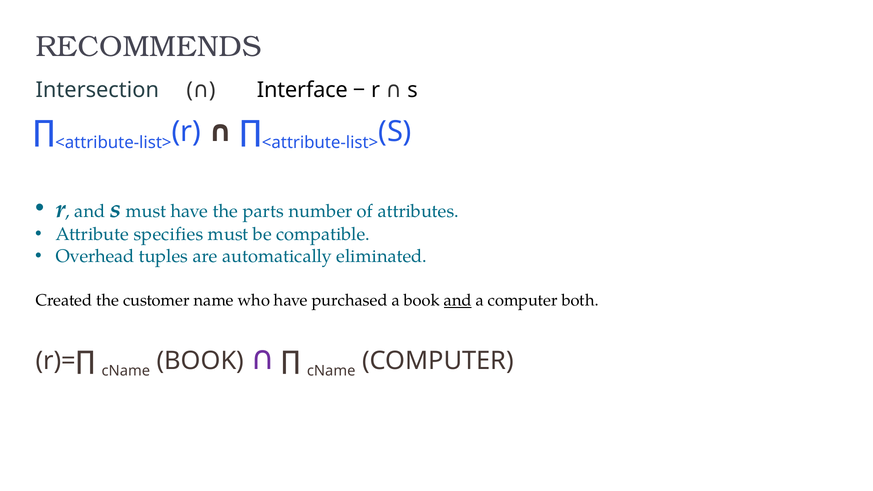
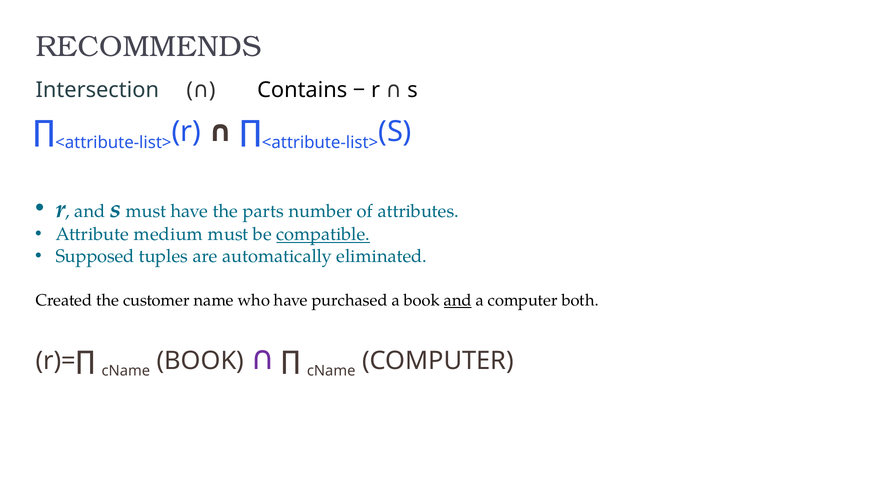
Interface: Interface -> Contains
specifies: specifies -> medium
compatible underline: none -> present
Overhead: Overhead -> Supposed
